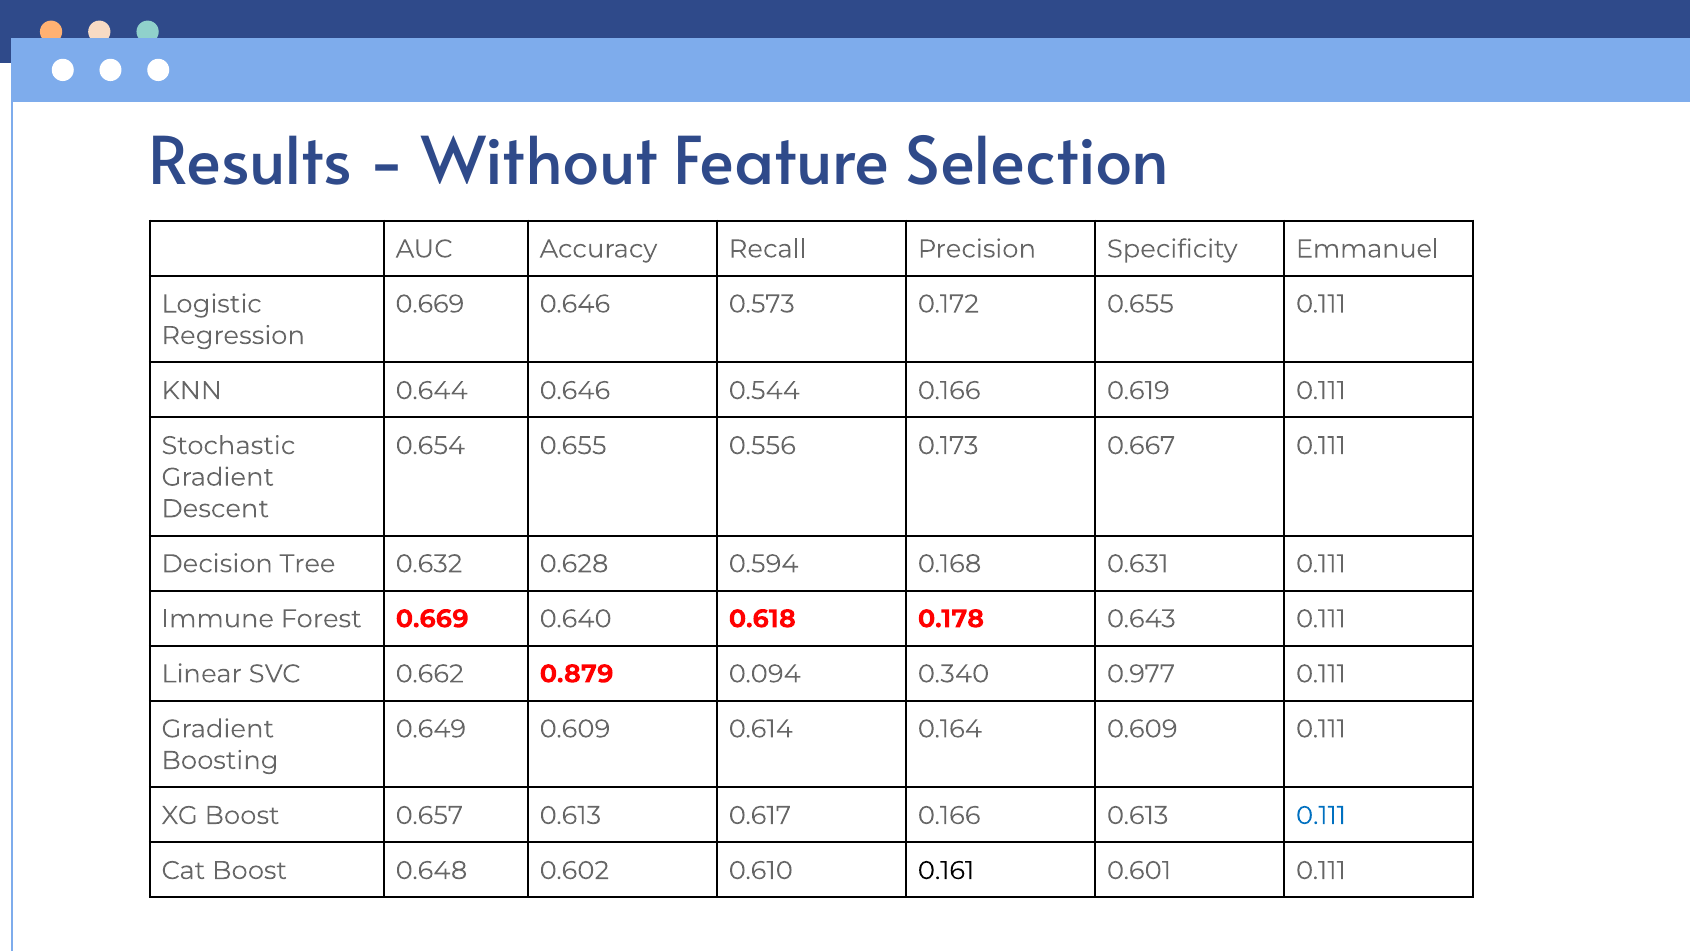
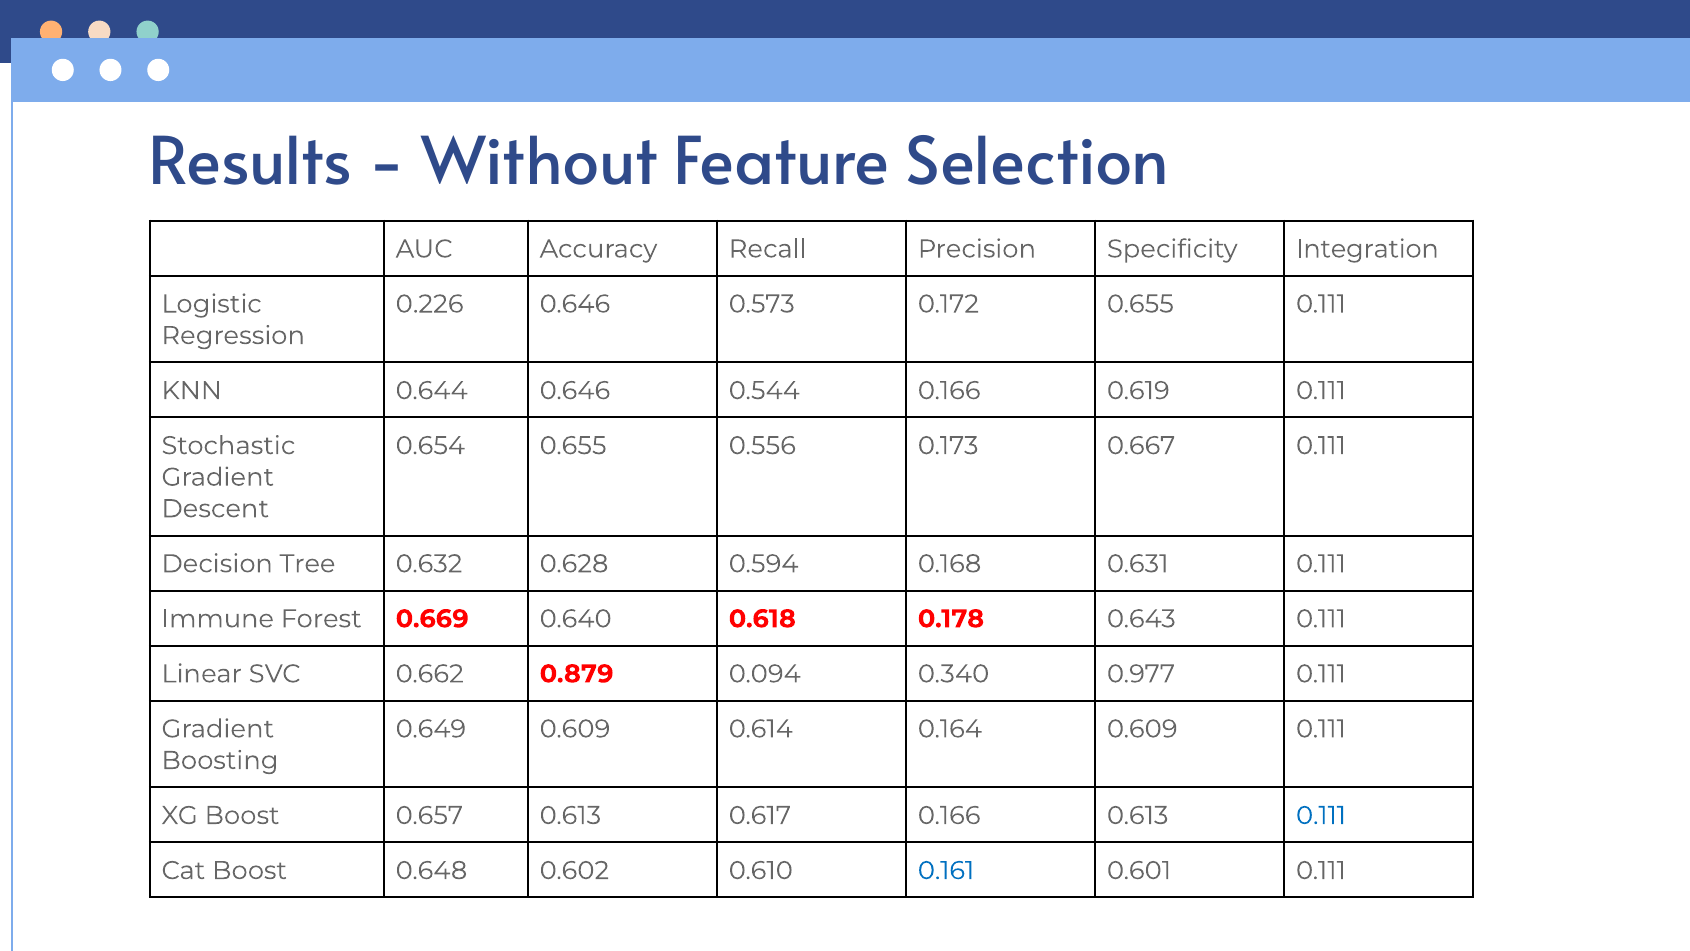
Emmanuel: Emmanuel -> Integration
0.669 at (430, 304): 0.669 -> 0.226
0.161 colour: black -> blue
